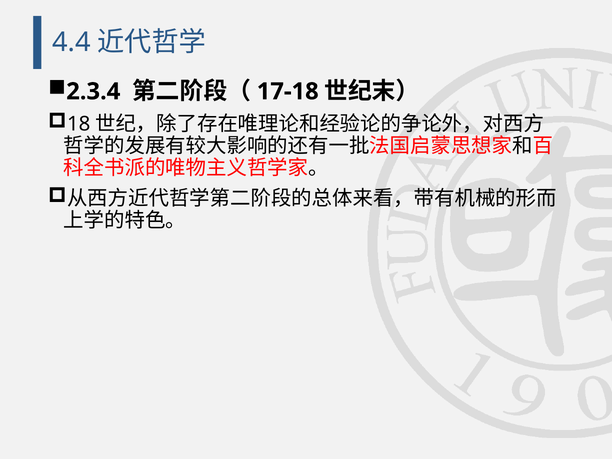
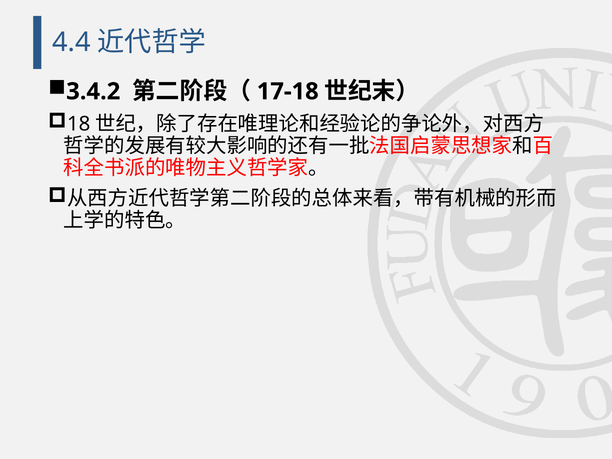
2.3.4: 2.3.4 -> 3.4.2
